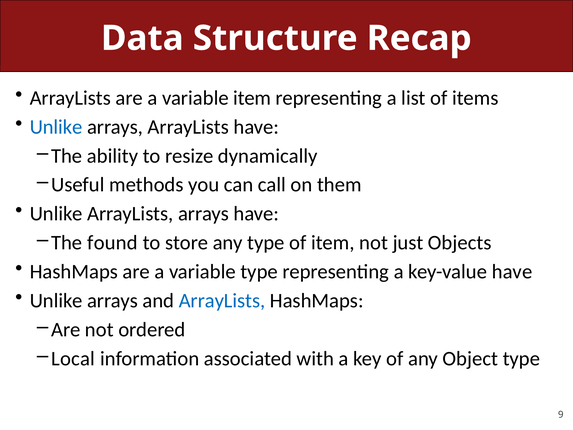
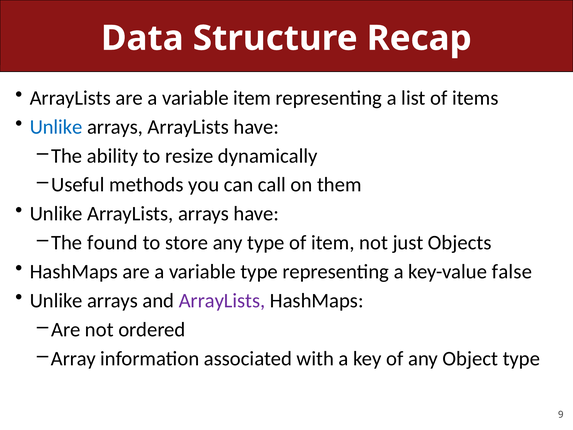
key-value have: have -> false
ArrayLists at (222, 300) colour: blue -> purple
Local: Local -> Array
